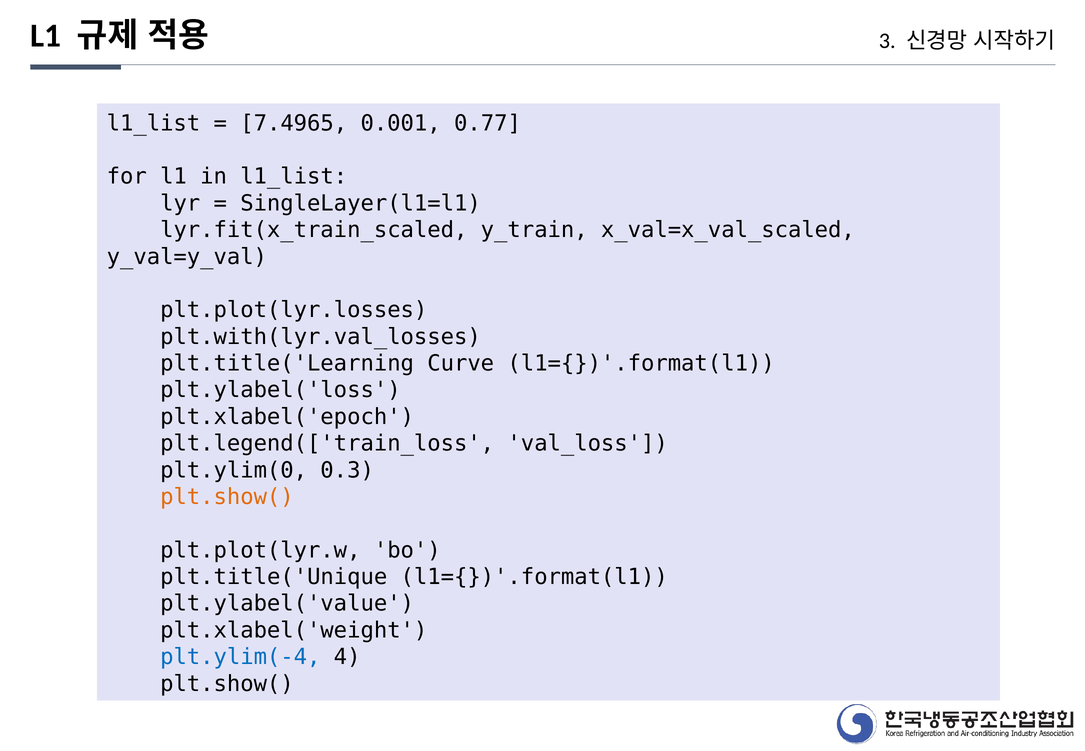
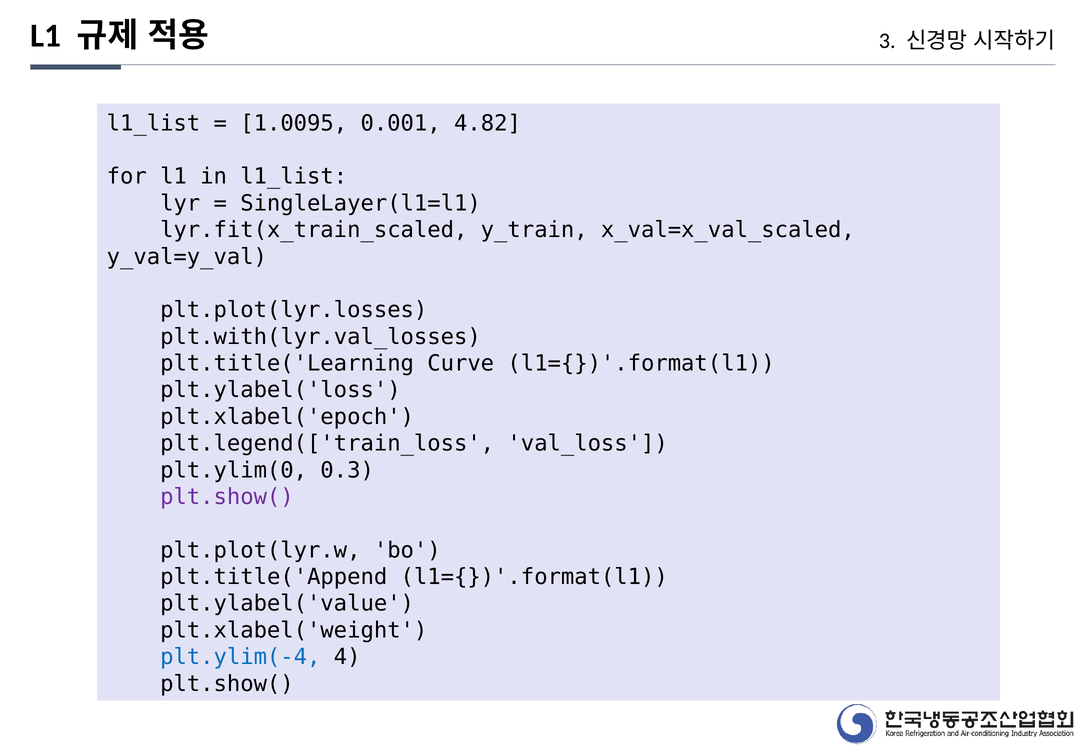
7.4965: 7.4965 -> 1.0095
0.77: 0.77 -> 4.82
plt.show( at (227, 497) colour: orange -> purple
plt.title('Unique: plt.title('Unique -> plt.title('Append
